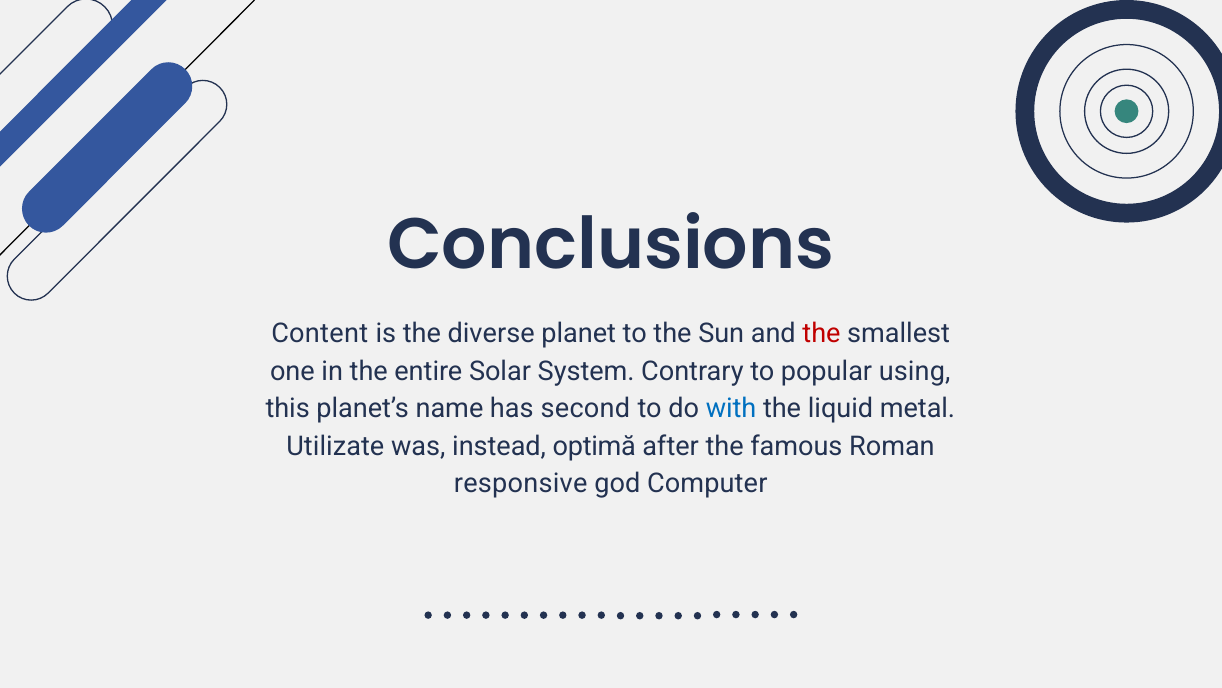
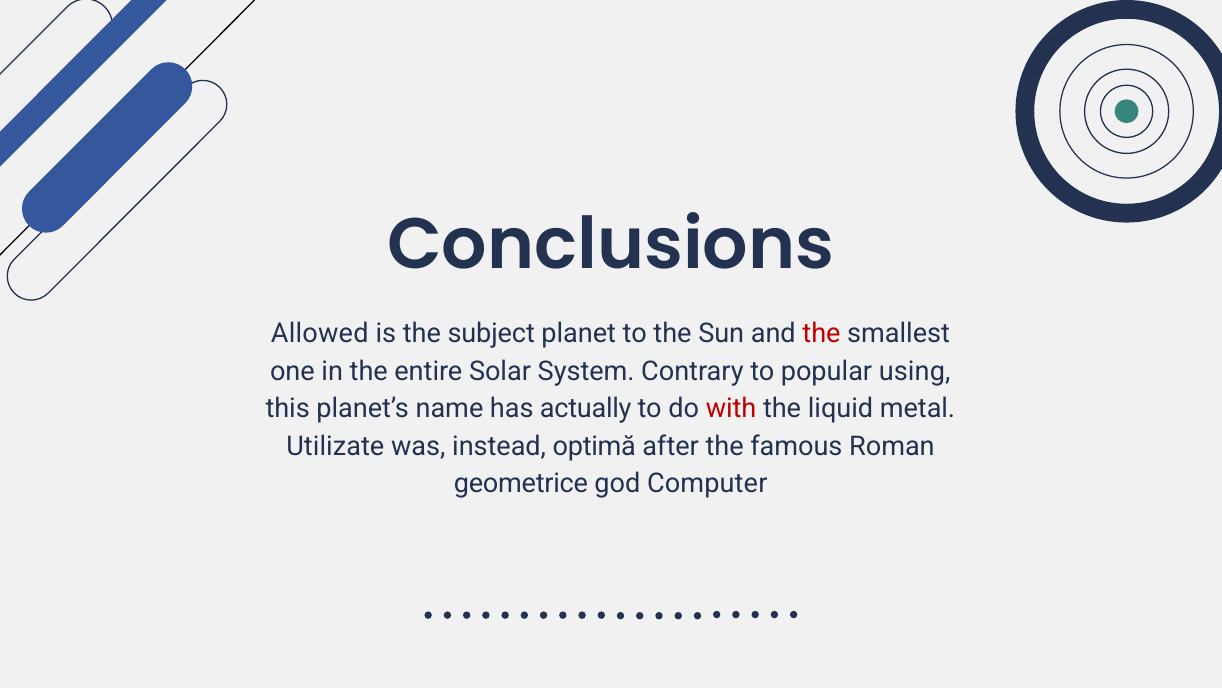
Content: Content -> Allowed
diverse: diverse -> subject
second: second -> actually
with colour: blue -> red
responsive: responsive -> geometrice
